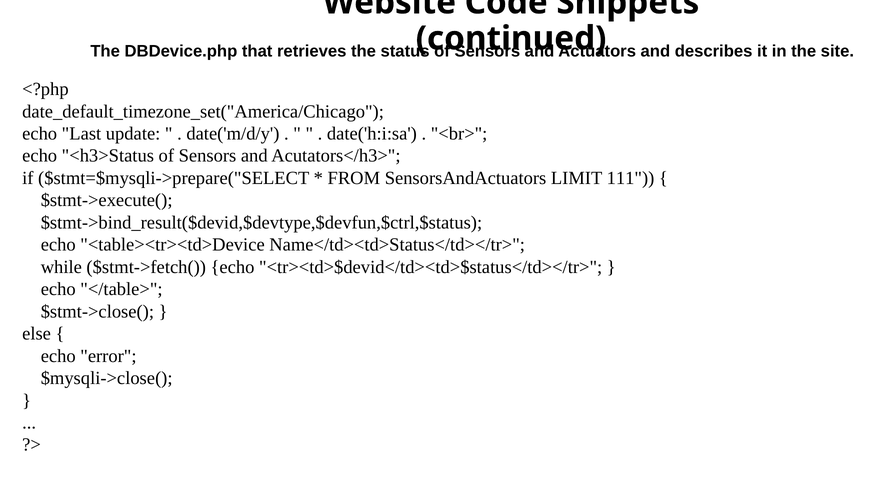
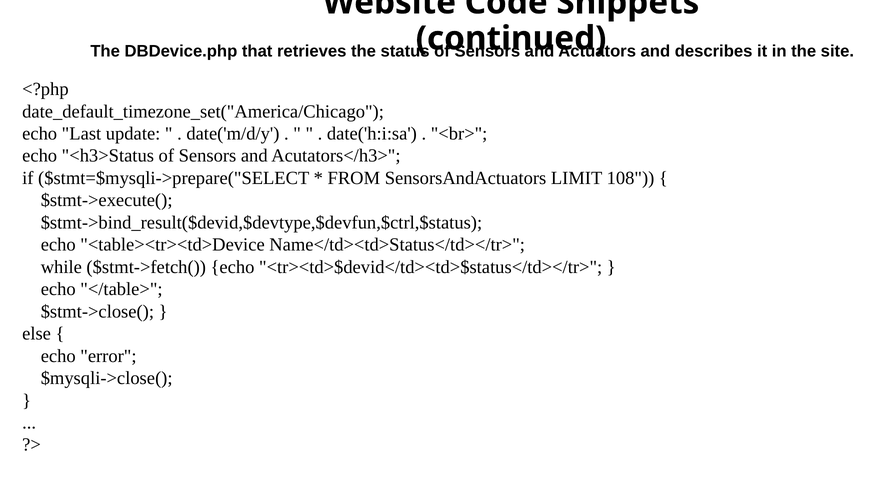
111: 111 -> 108
